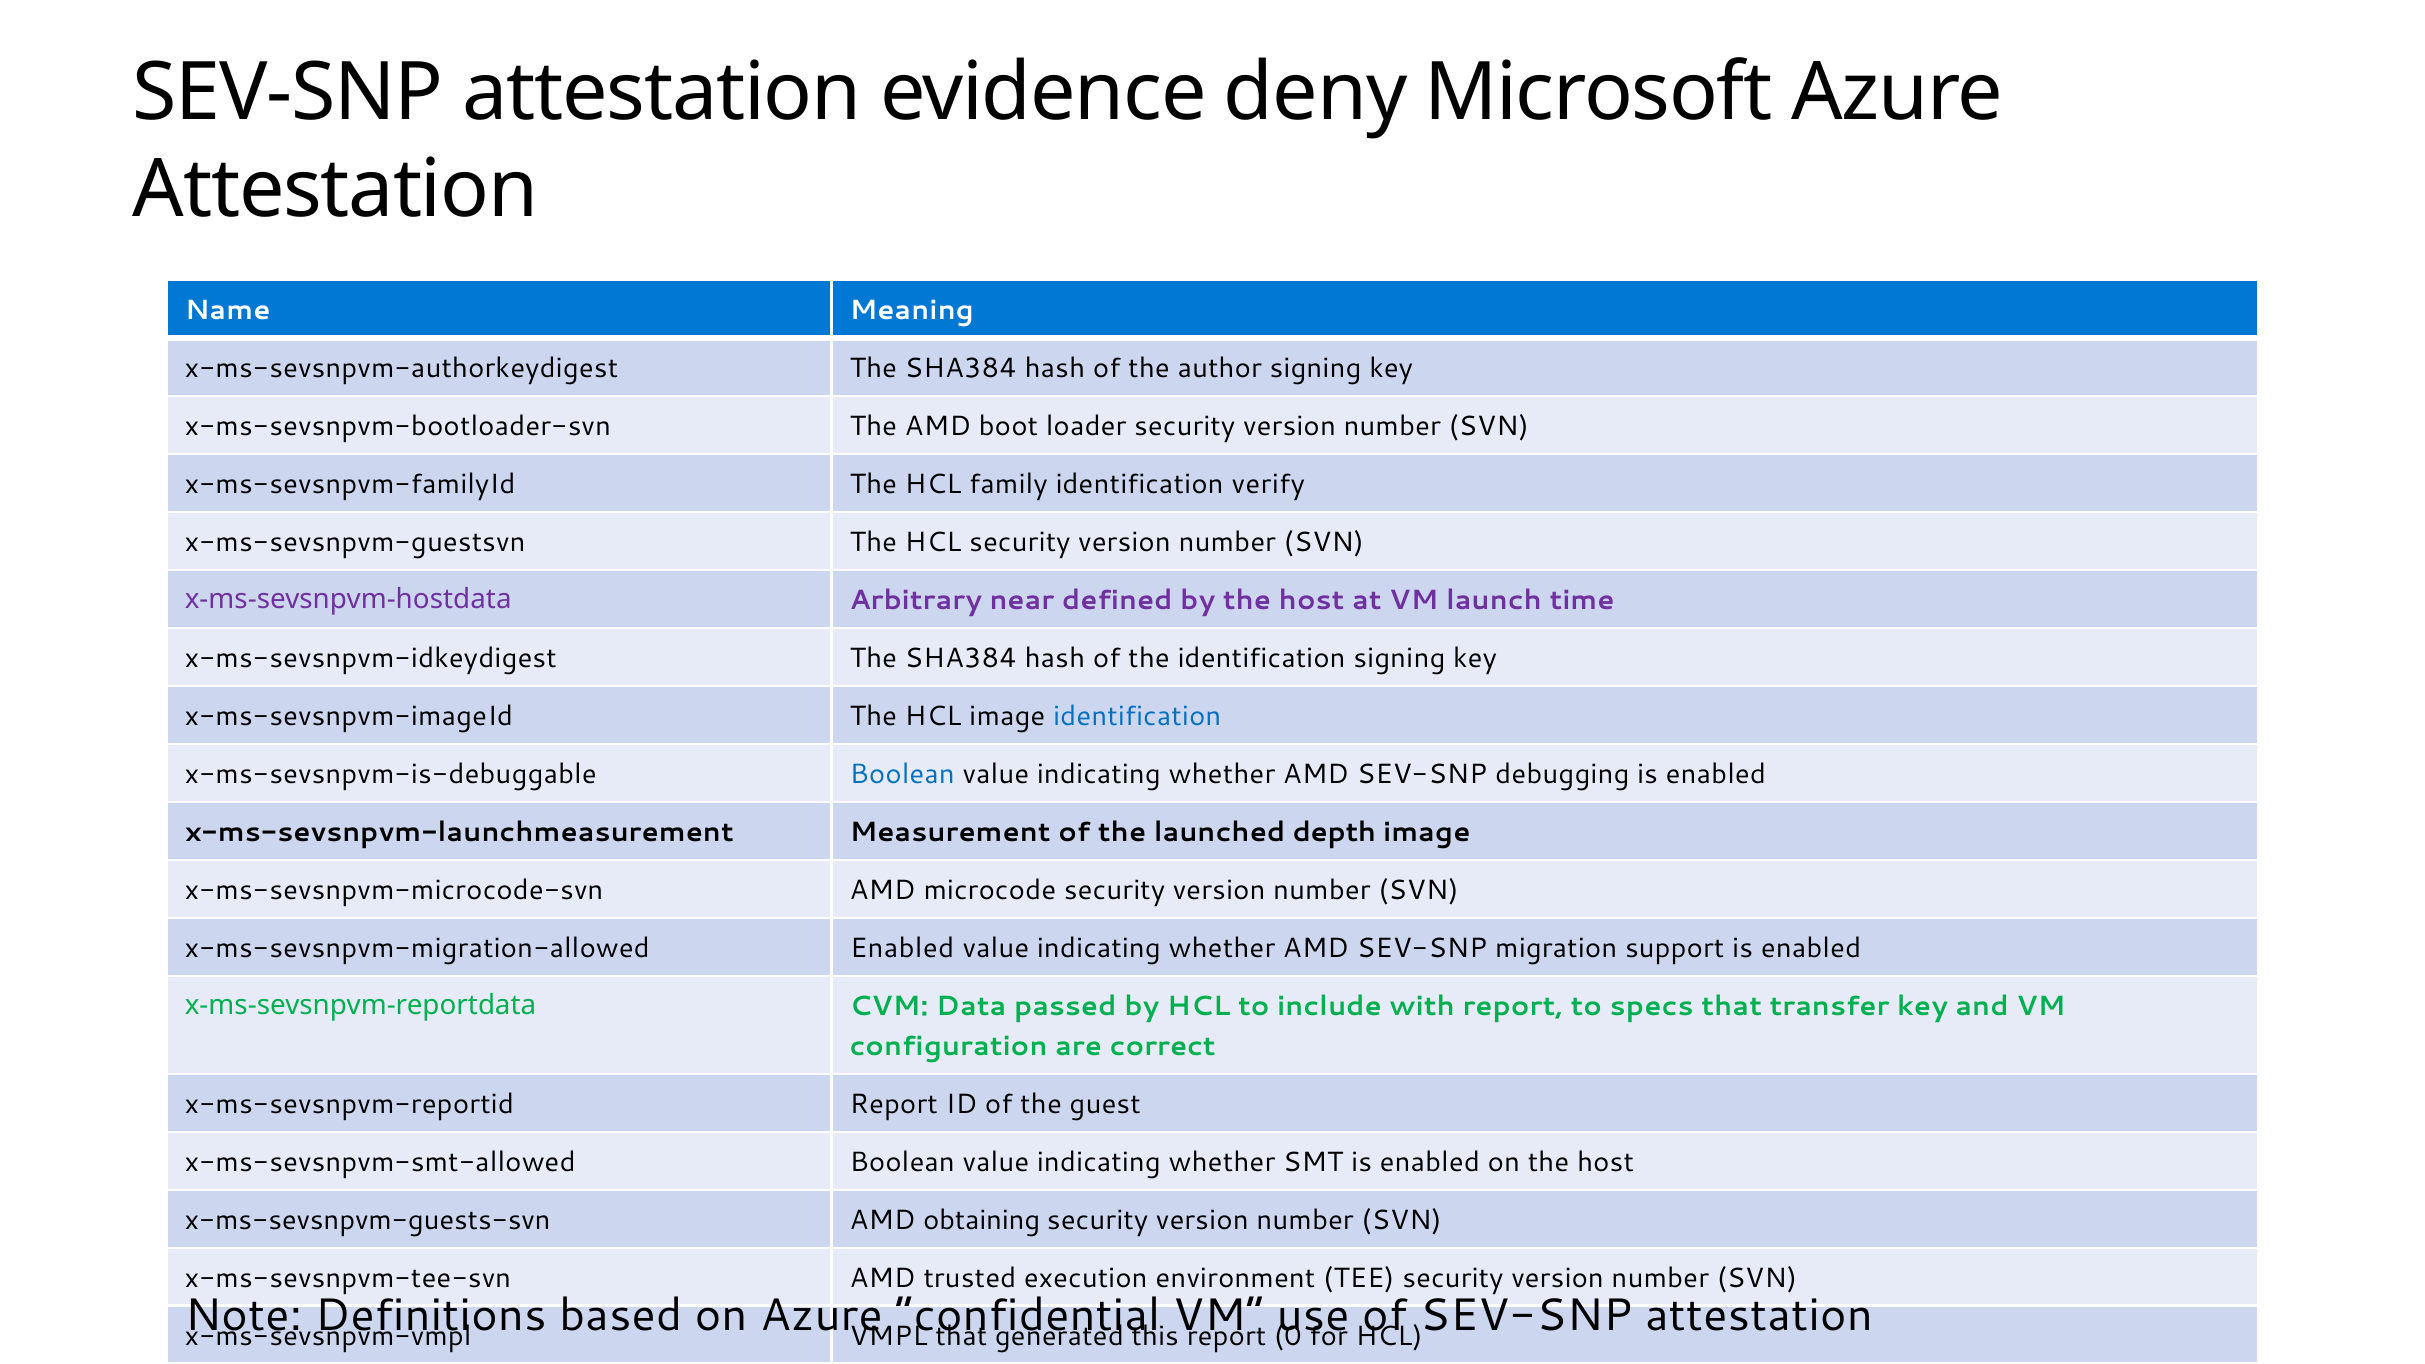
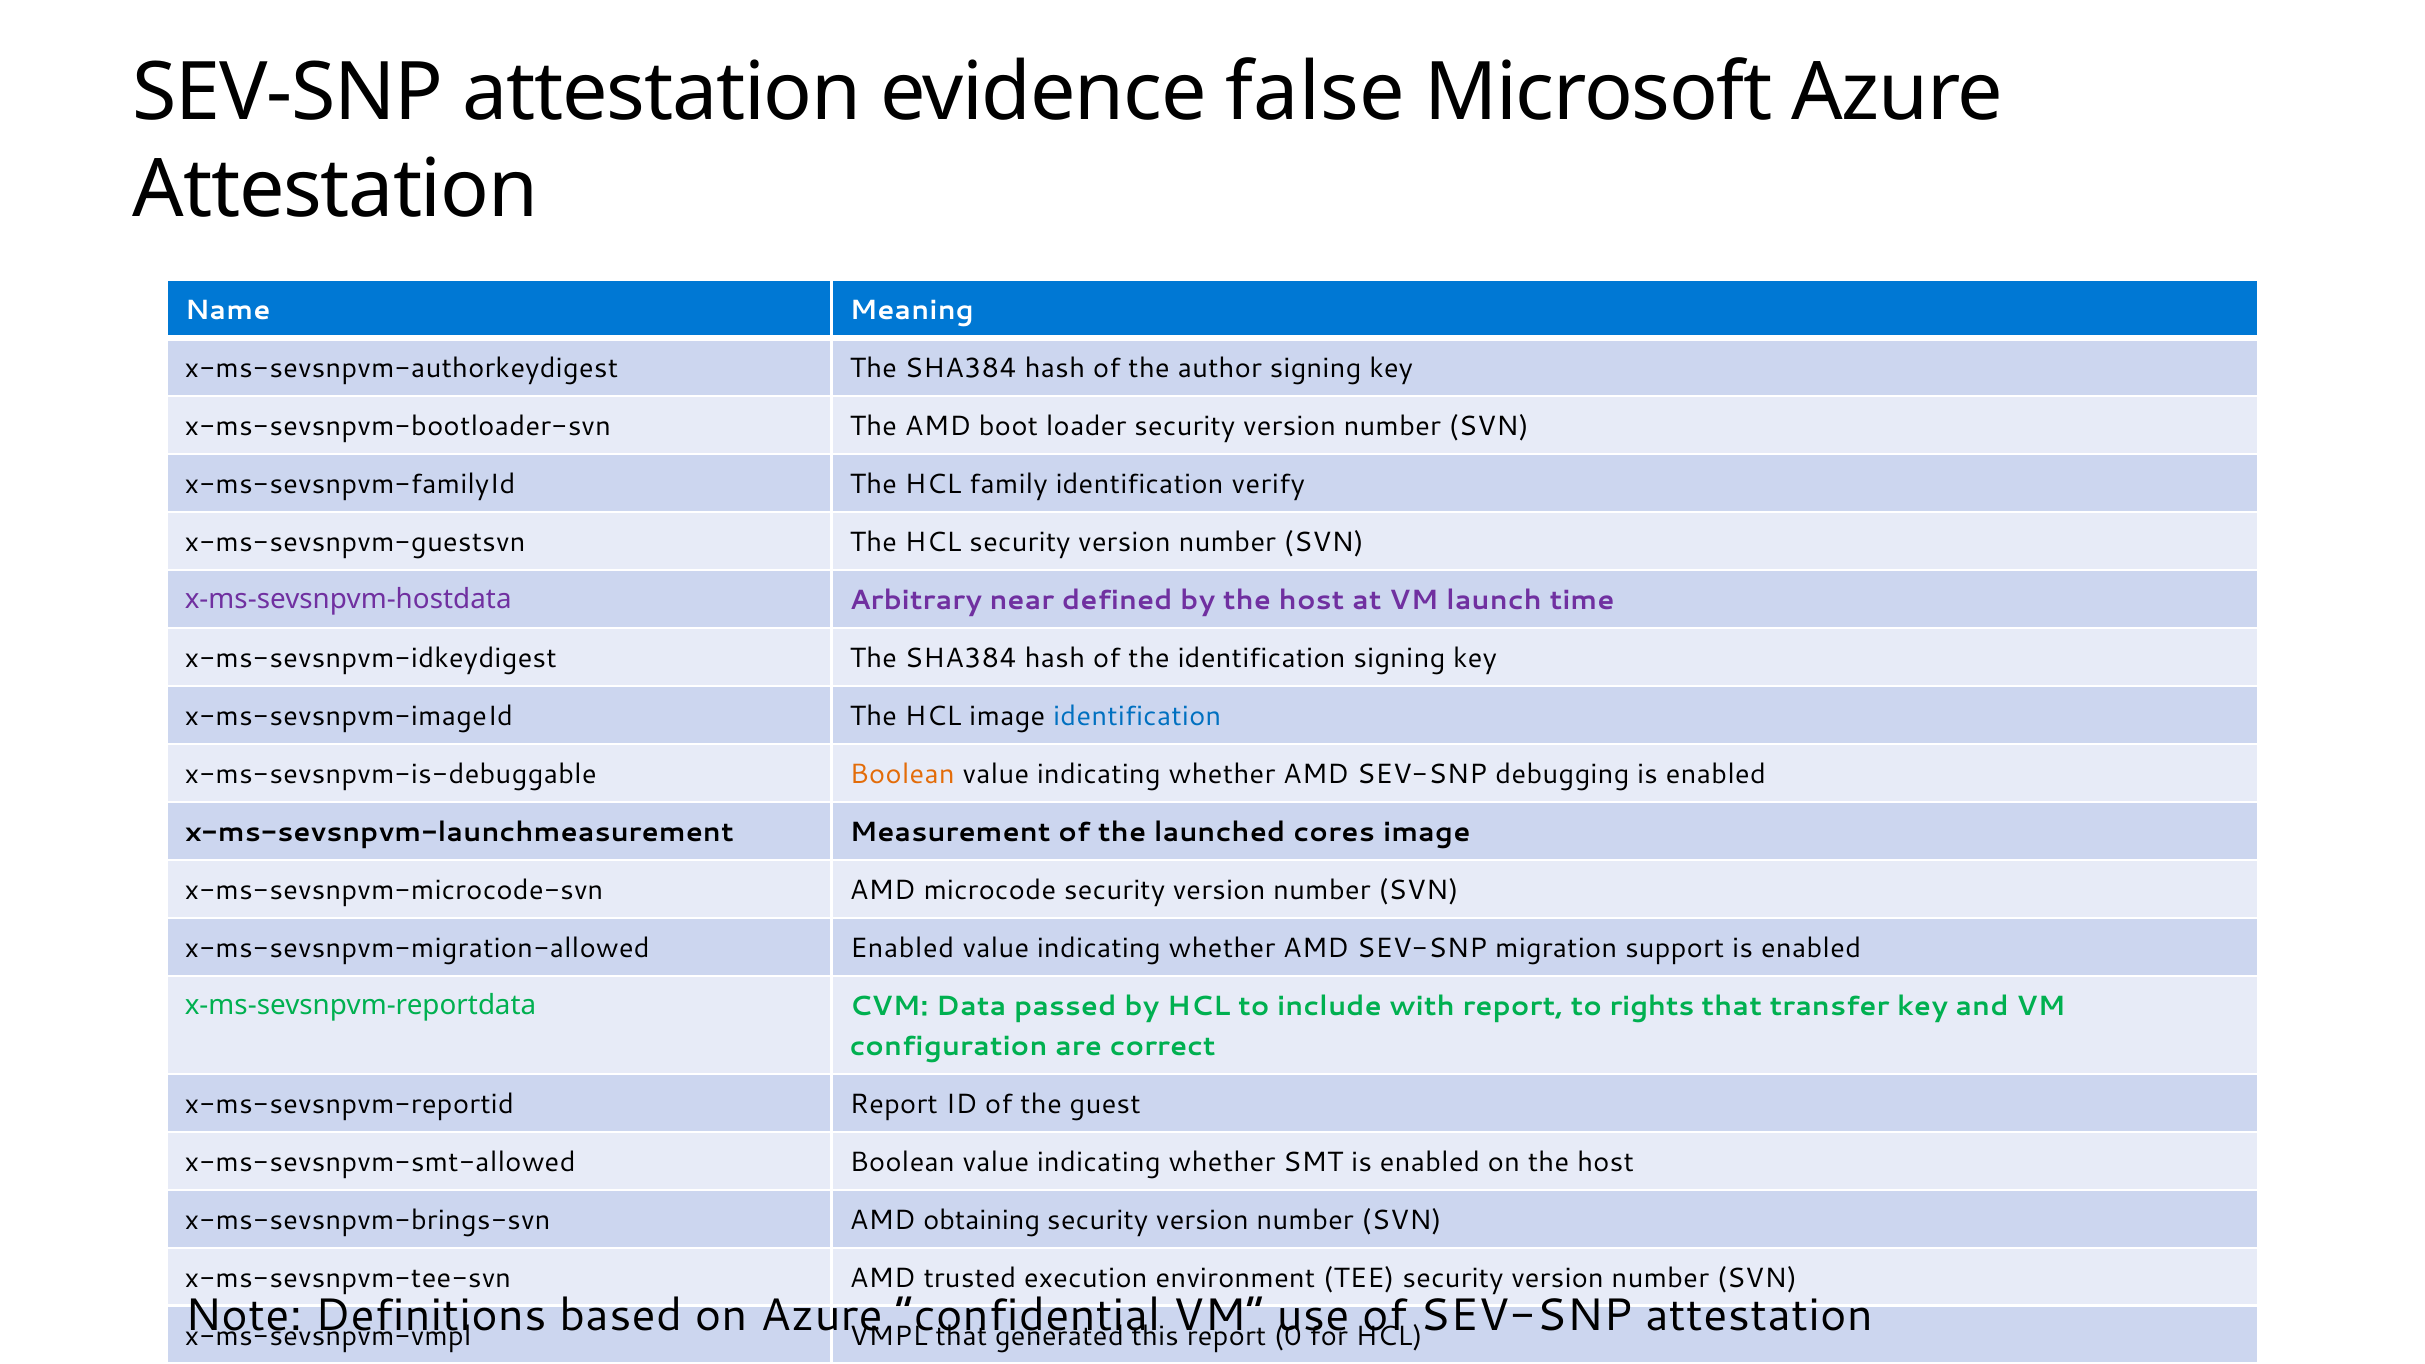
deny: deny -> false
Boolean at (902, 774) colour: blue -> orange
depth: depth -> cores
specs: specs -> rights
x-ms-sevsnpvm-guests-svn: x-ms-sevsnpvm-guests-svn -> x-ms-sevsnpvm-brings-svn
